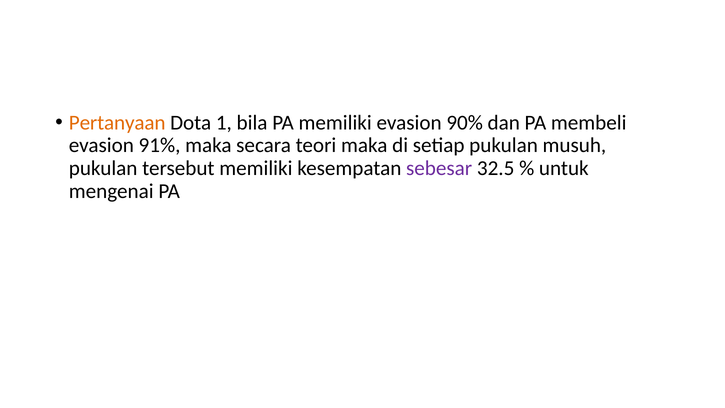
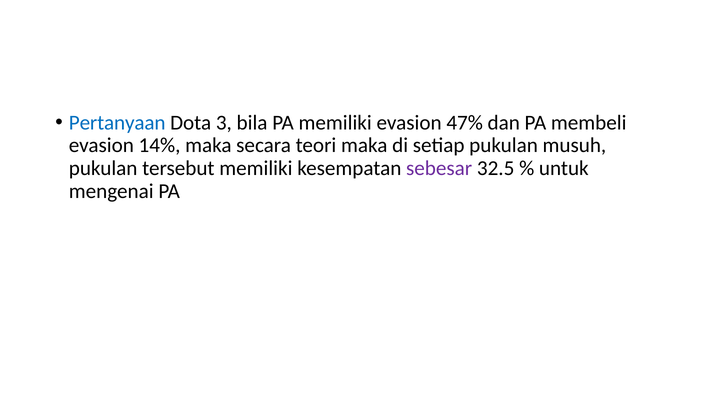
Pertanyaan colour: orange -> blue
1: 1 -> 3
90%: 90% -> 47%
91%: 91% -> 14%
